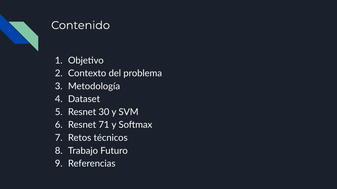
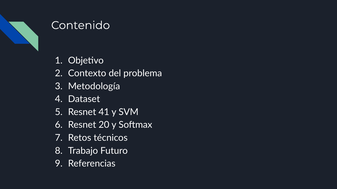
30: 30 -> 41
71: 71 -> 20
